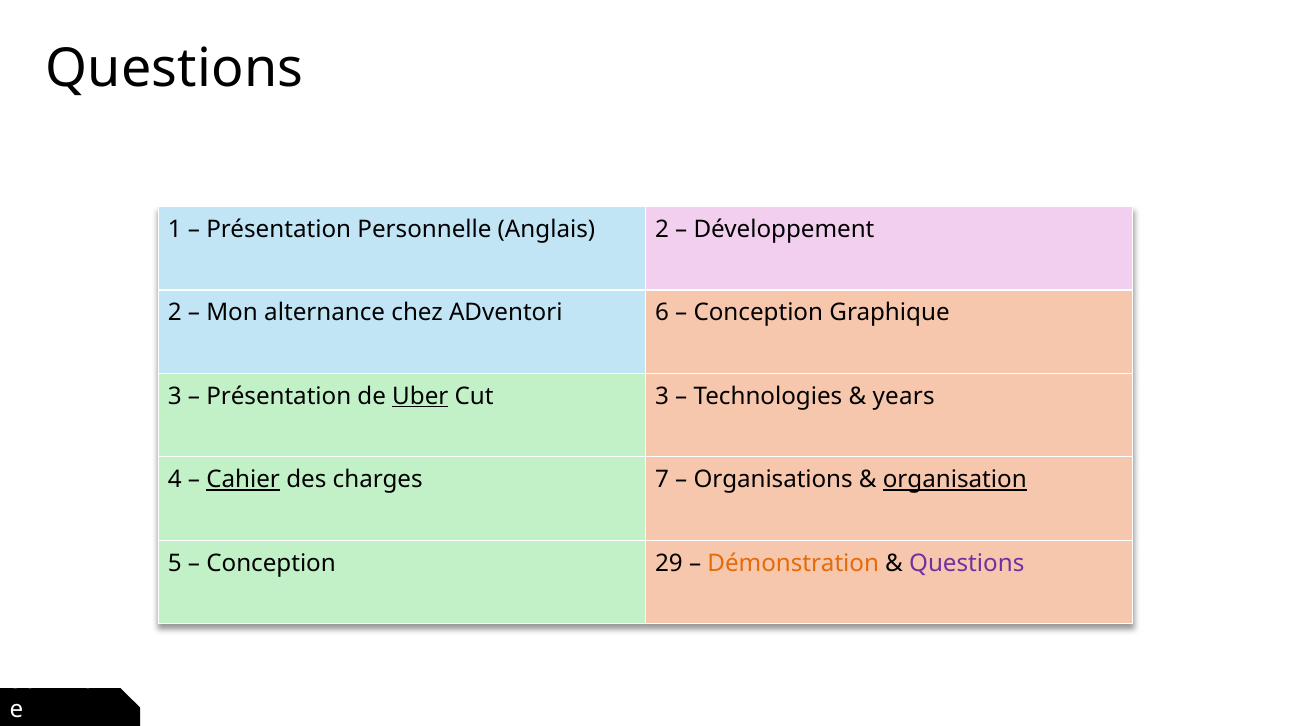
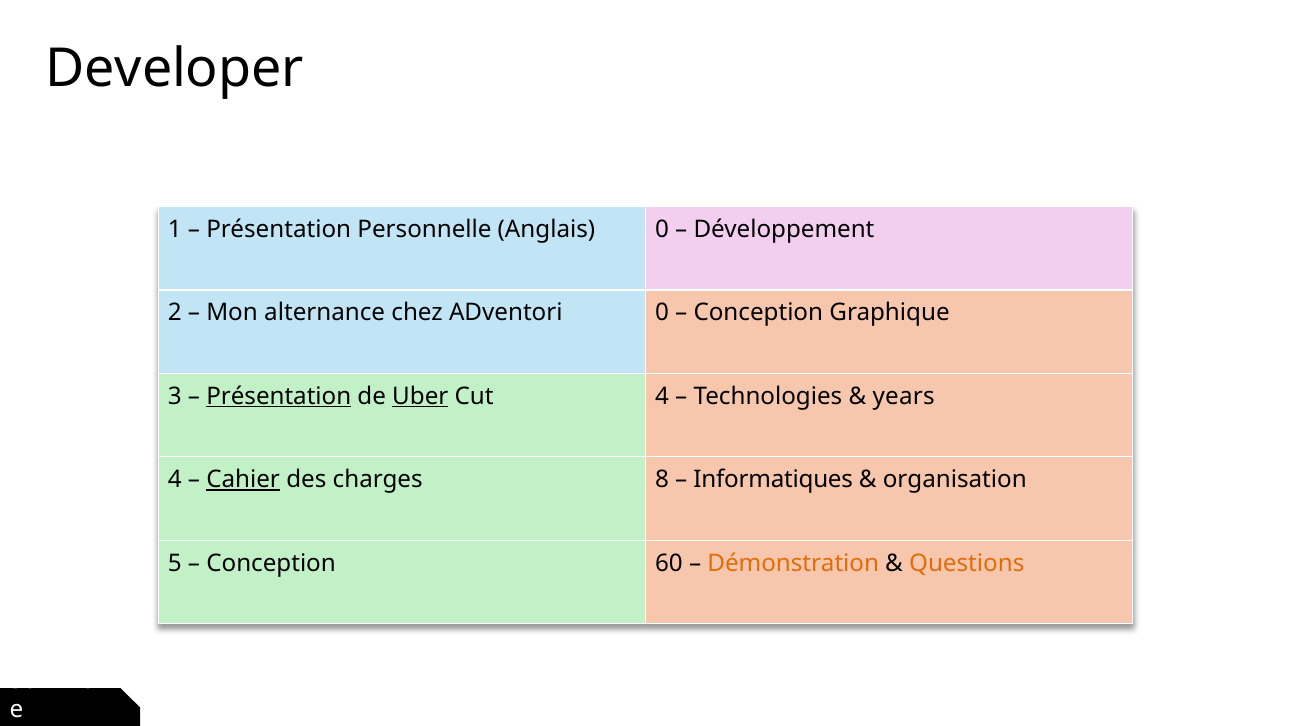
Questions at (175, 68): Questions -> Developer
Anglais 2: 2 -> 0
ADventori 6: 6 -> 0
Présentation at (279, 396) underline: none -> present
Cut 3: 3 -> 4
7: 7 -> 8
Organisations: Organisations -> Informatiques
organisation underline: present -> none
29: 29 -> 60
Questions at (967, 563) colour: purple -> orange
